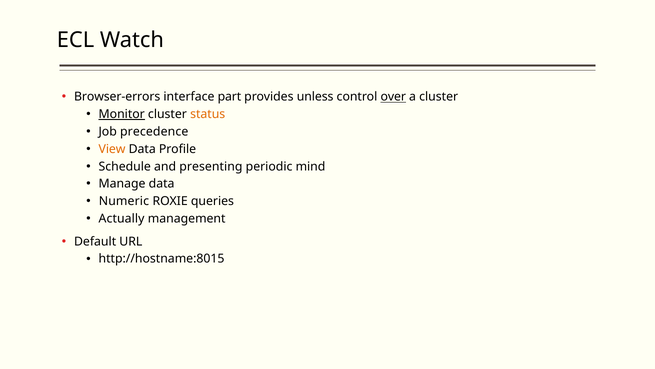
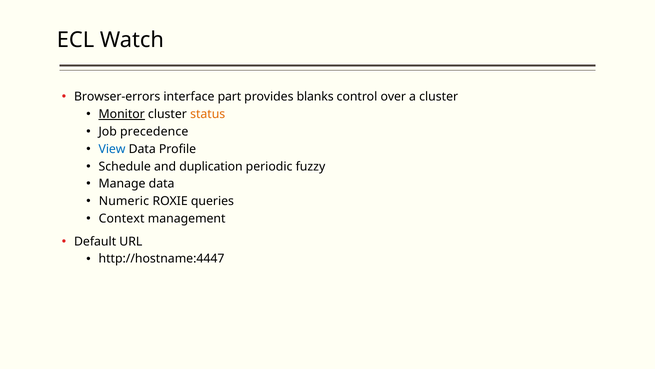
unless: unless -> blanks
over underline: present -> none
View colour: orange -> blue
presenting: presenting -> duplication
mind: mind -> fuzzy
Actually: Actually -> Context
http://hostname:8015: http://hostname:8015 -> http://hostname:4447
